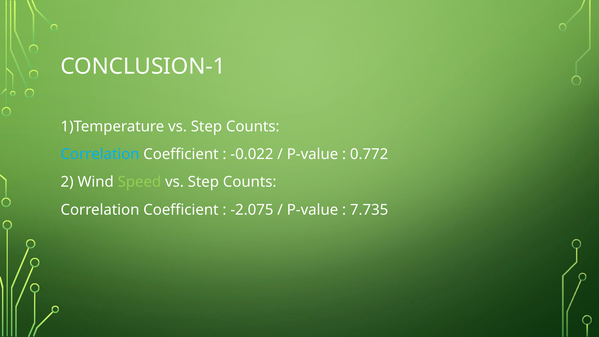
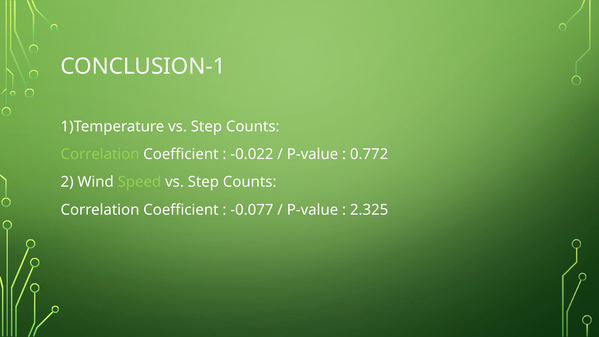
Correlation at (100, 154) colour: light blue -> light green
-2.075: -2.075 -> -0.077
7.735: 7.735 -> 2.325
